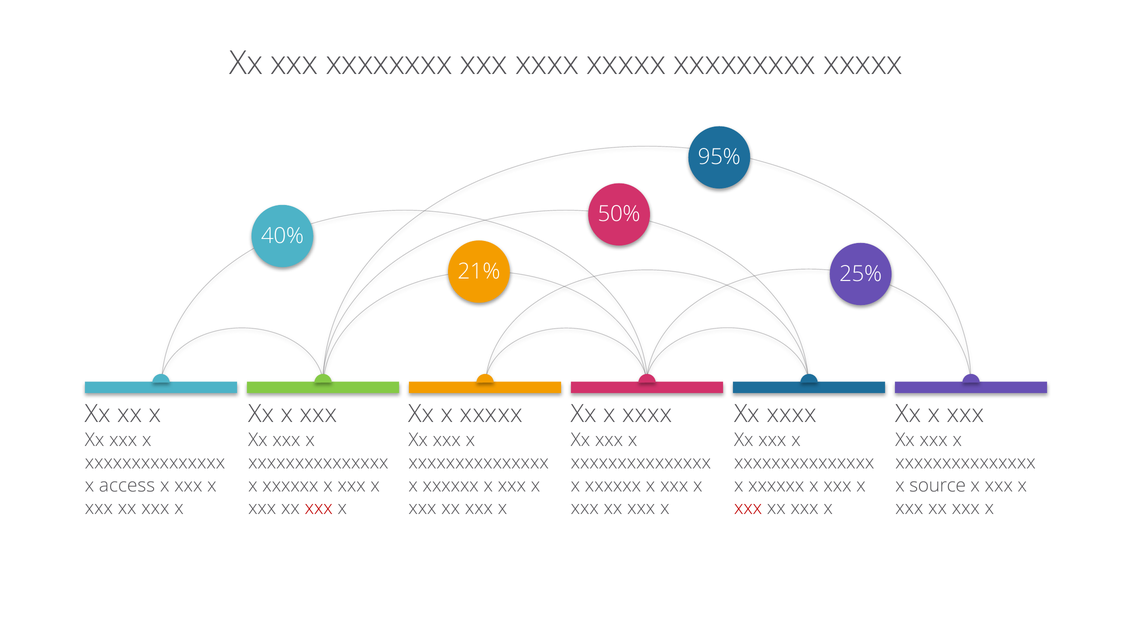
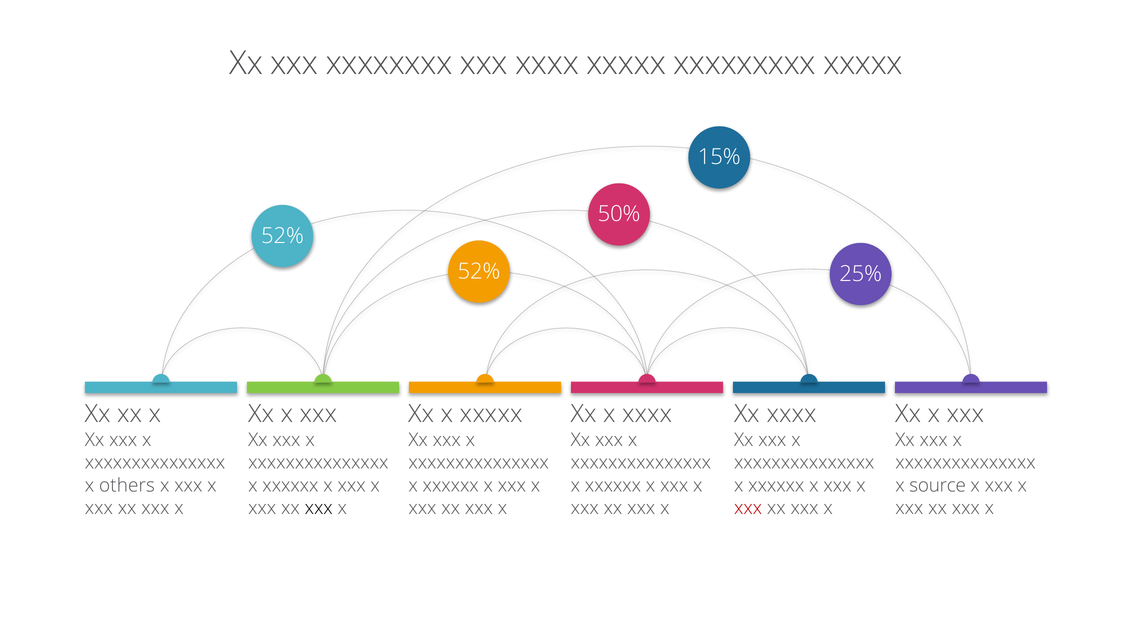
95%: 95% -> 15%
40% at (282, 236): 40% -> 52%
21% at (479, 271): 21% -> 52%
access: access -> others
xxx at (319, 508) colour: red -> black
